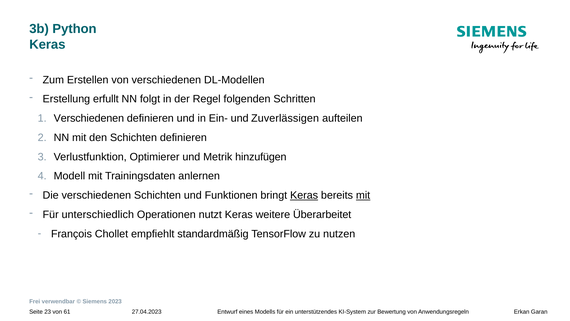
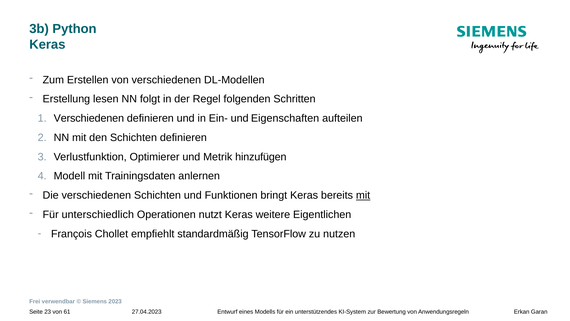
erfullt: erfullt -> lesen
Zuverlässigen: Zuverlässigen -> Eigenschaften
Keras at (304, 195) underline: present -> none
Überarbeitet: Überarbeitet -> Eigentlichen
